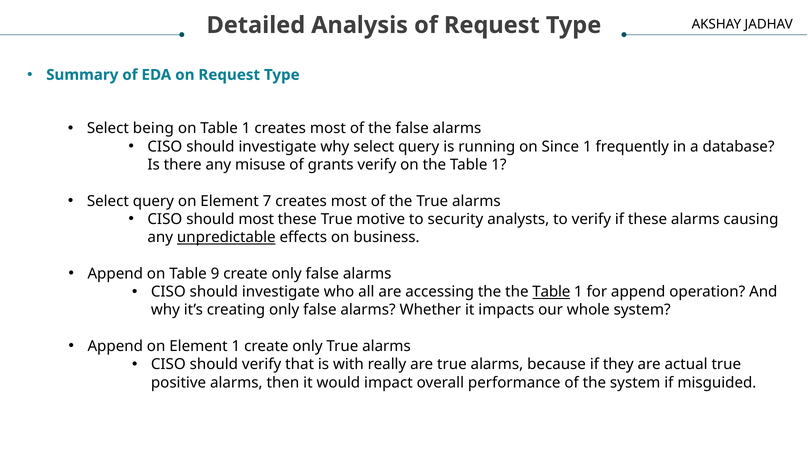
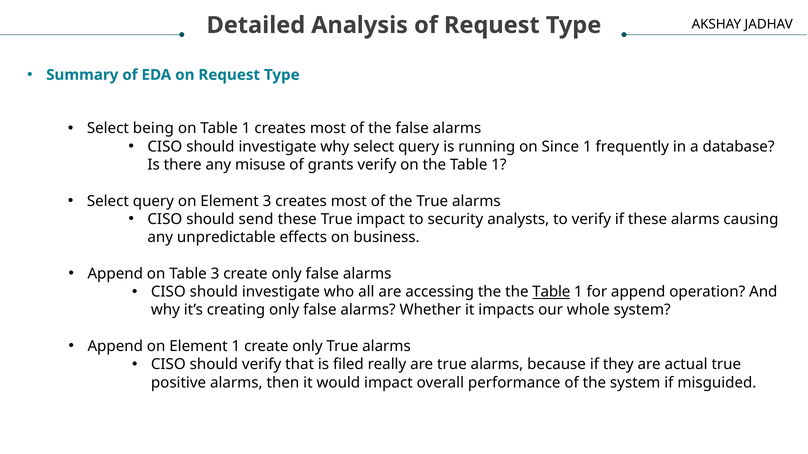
Element 7: 7 -> 3
should most: most -> send
True motive: motive -> impact
unpredictable underline: present -> none
Table 9: 9 -> 3
with: with -> filed
